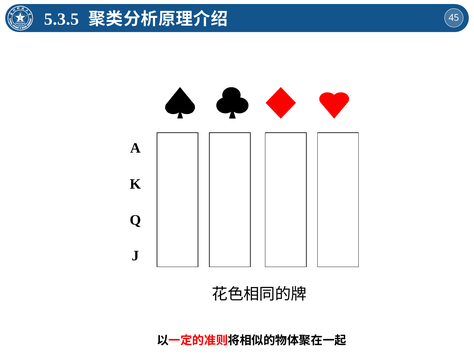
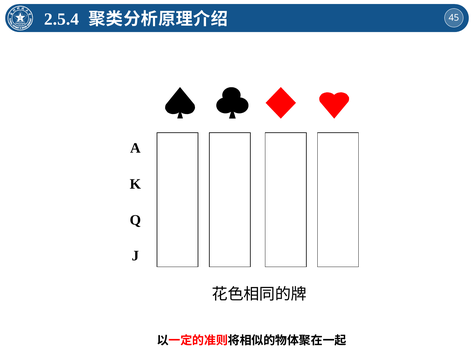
5.3.5: 5.3.5 -> 2.5.4
